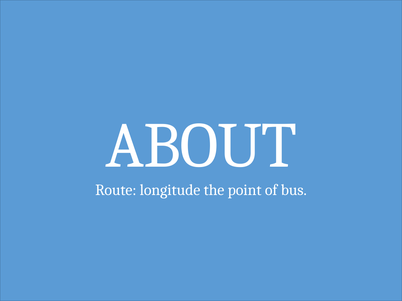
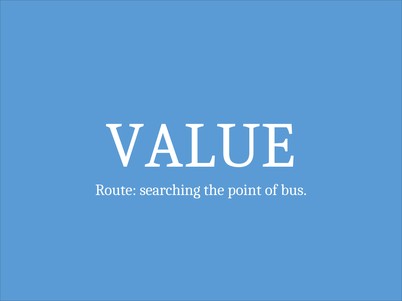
ABOUT: ABOUT -> VALUE
longitude: longitude -> searching
